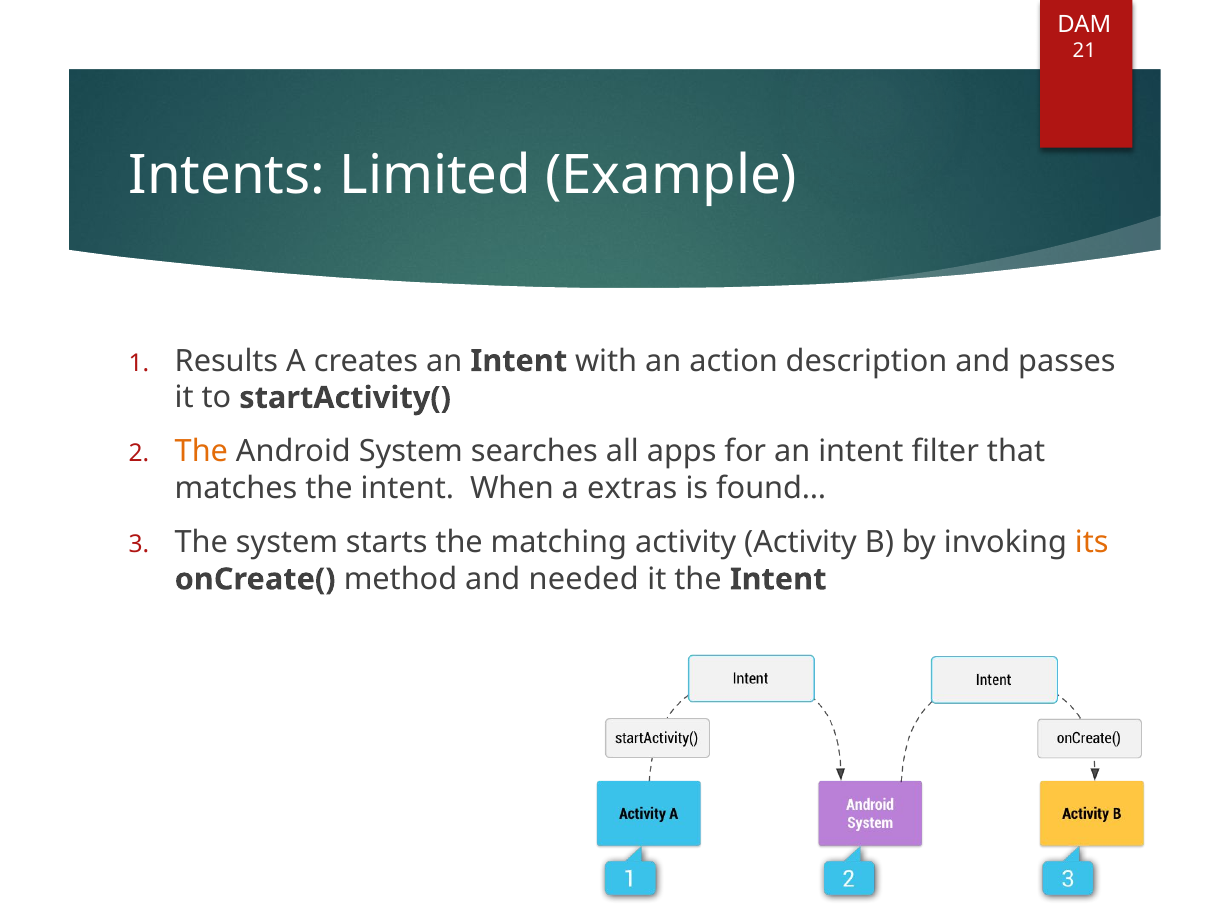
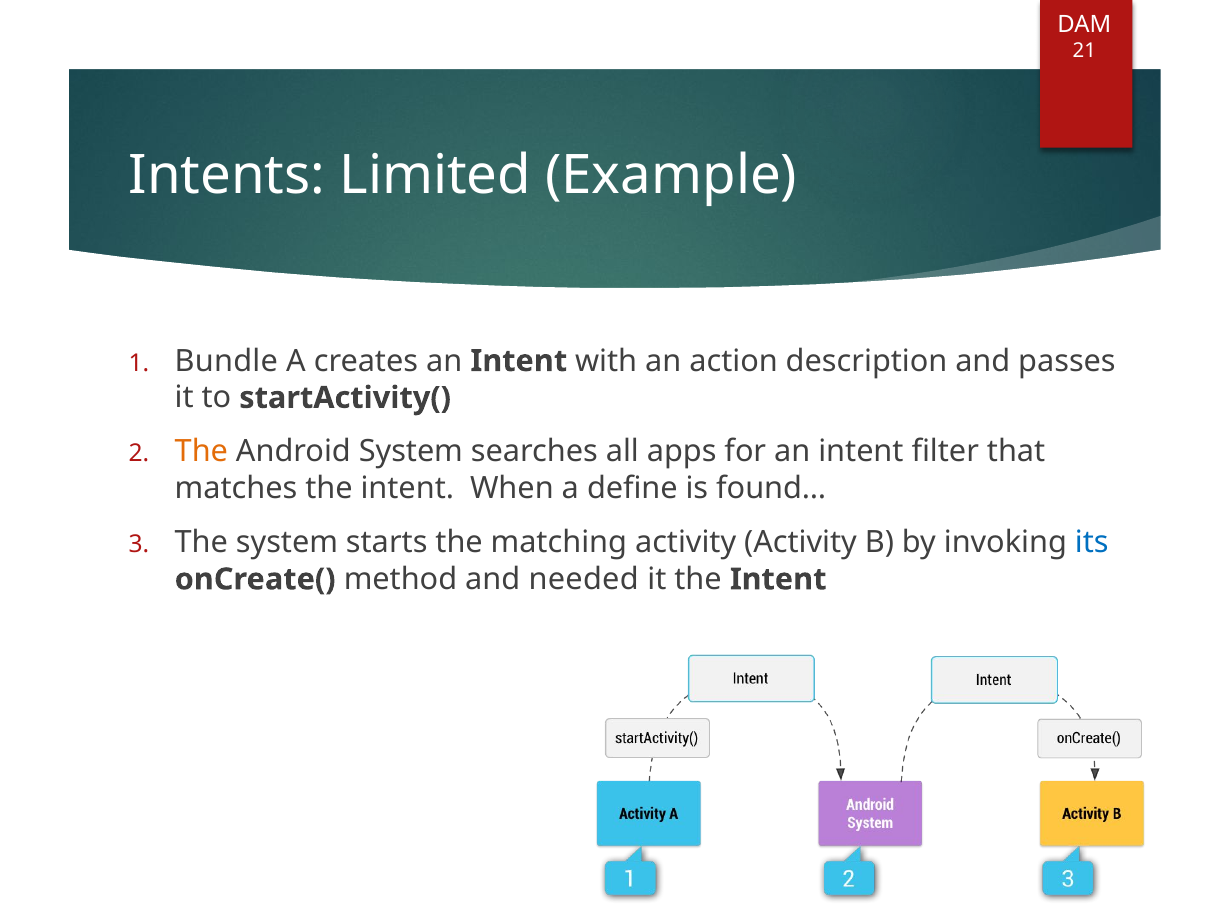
Results: Results -> Bundle
extras: extras -> define
its colour: orange -> blue
